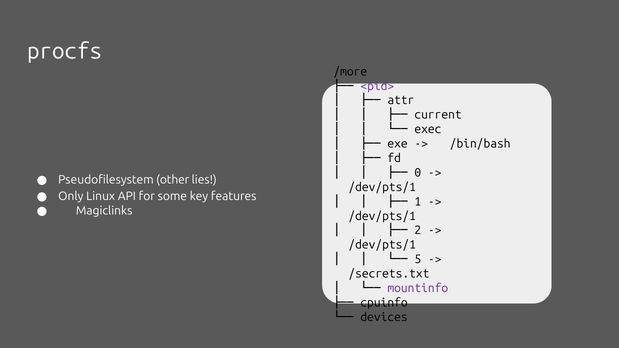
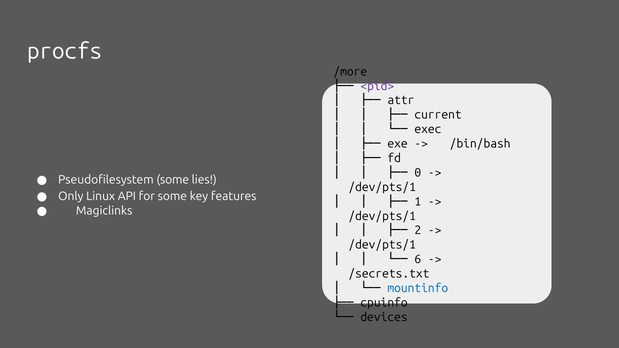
Pseudofilesystem other: other -> some
5: 5 -> 6
mountinfo colour: purple -> blue
